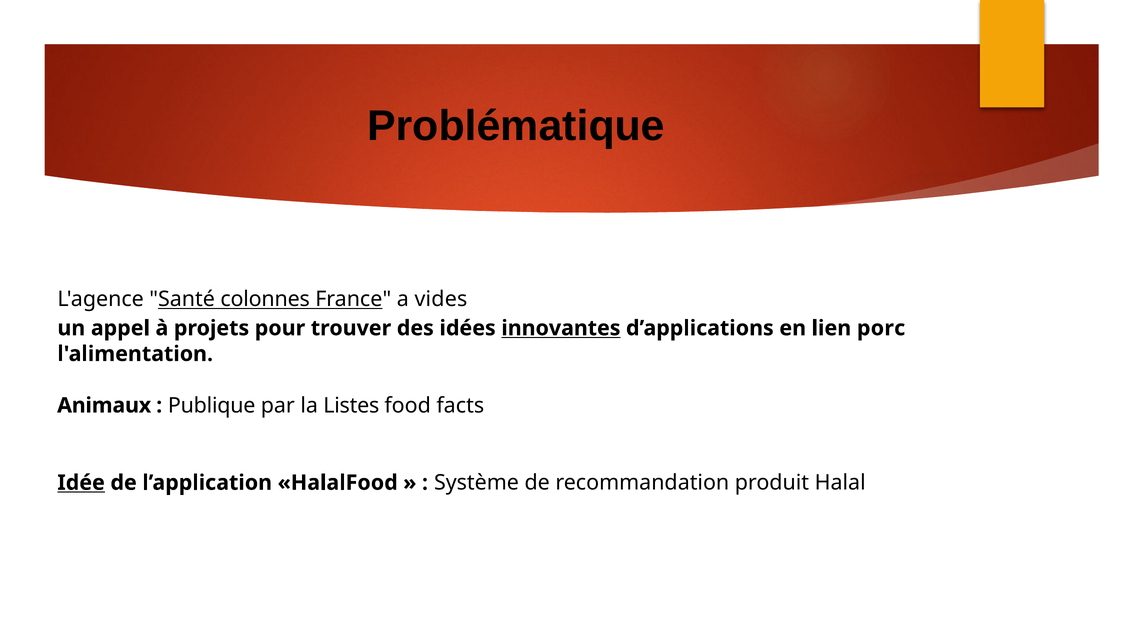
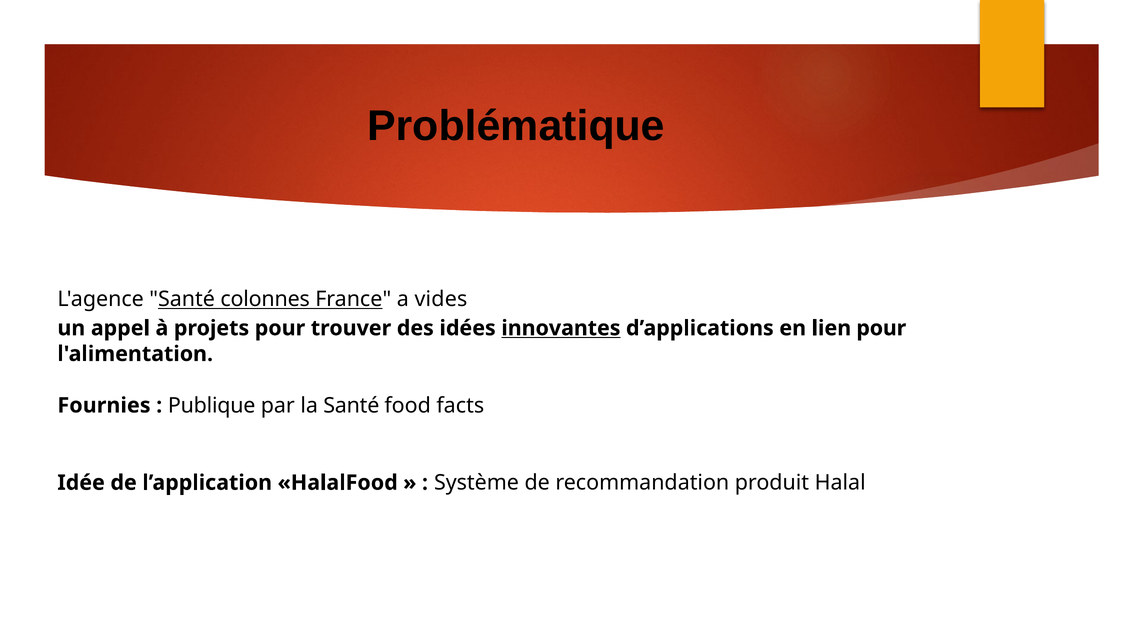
lien porc: porc -> pour
Animaux: Animaux -> Fournies
la Listes: Listes -> Santé
Idée underline: present -> none
